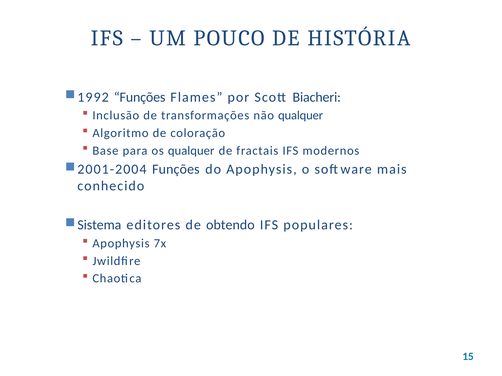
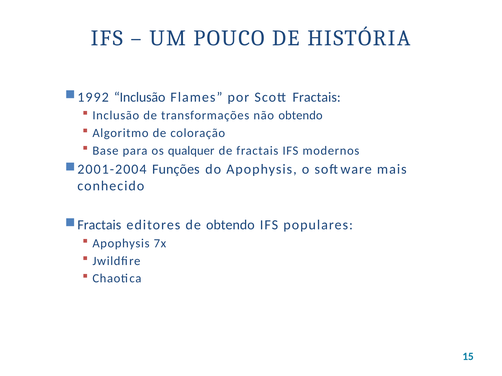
1992 Funções: Funções -> Inclusão
Scott Biacheri: Biacheri -> Fractais
não qualquer: qualquer -> obtendo
Sistema at (99, 225): Sistema -> Fractais
